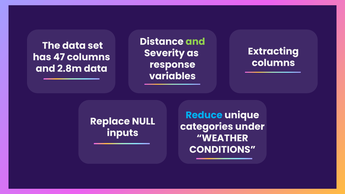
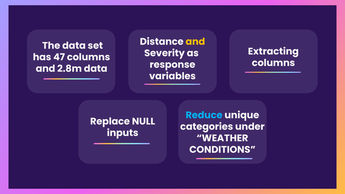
and at (195, 42) colour: light green -> yellow
